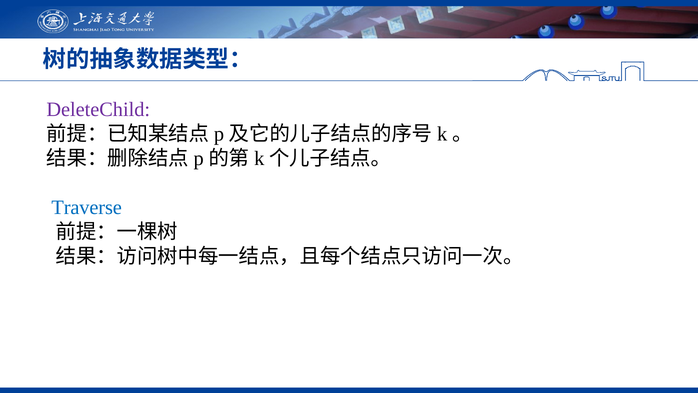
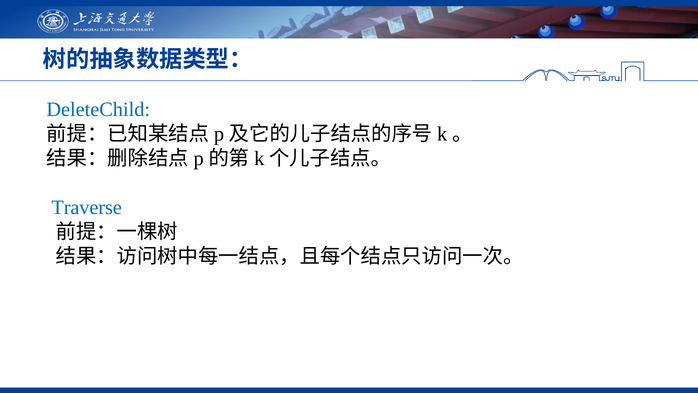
DeleteChild colour: purple -> blue
